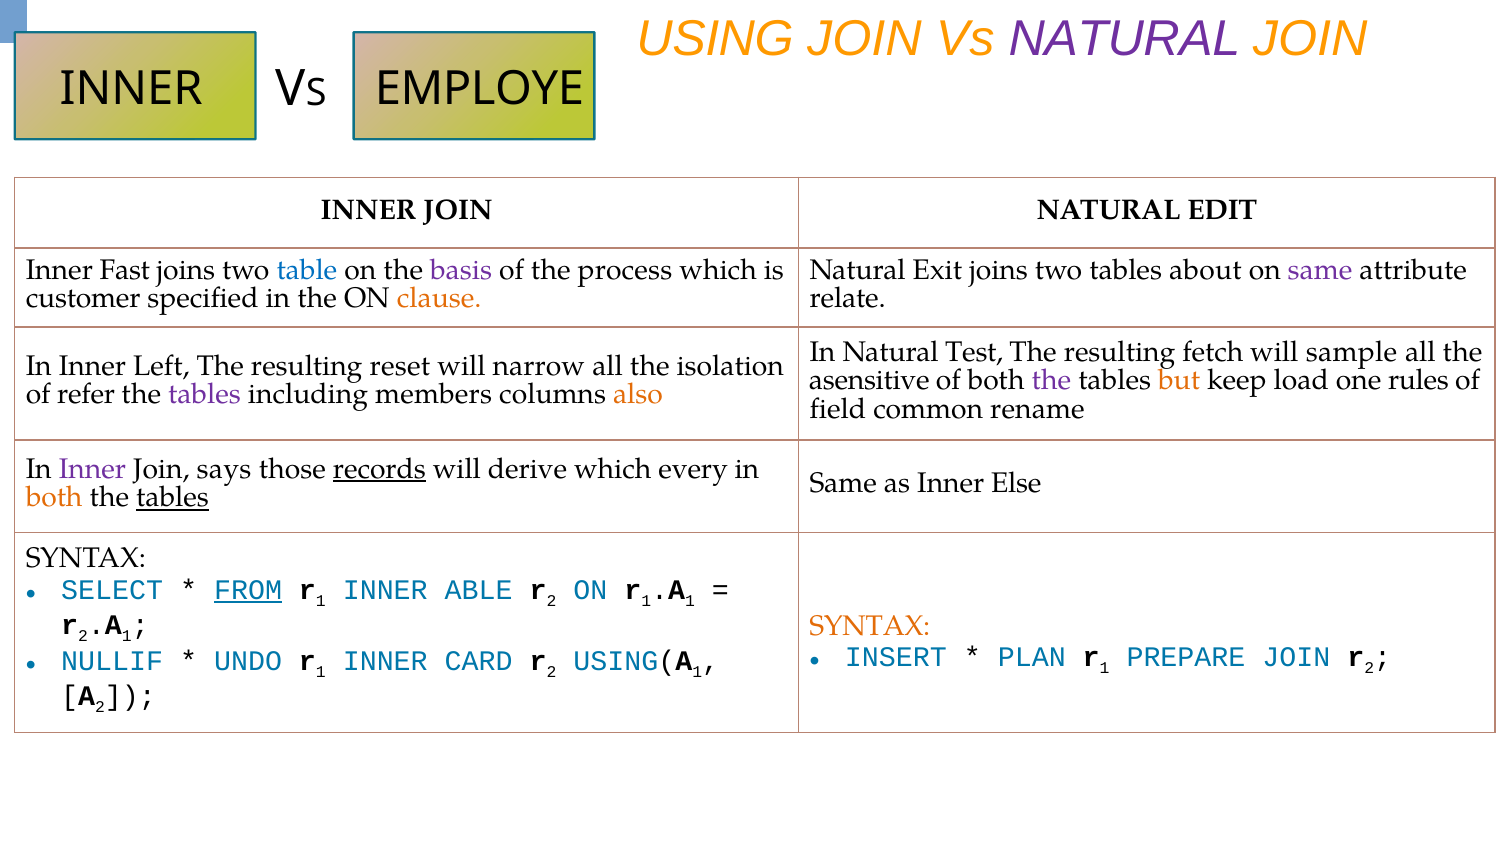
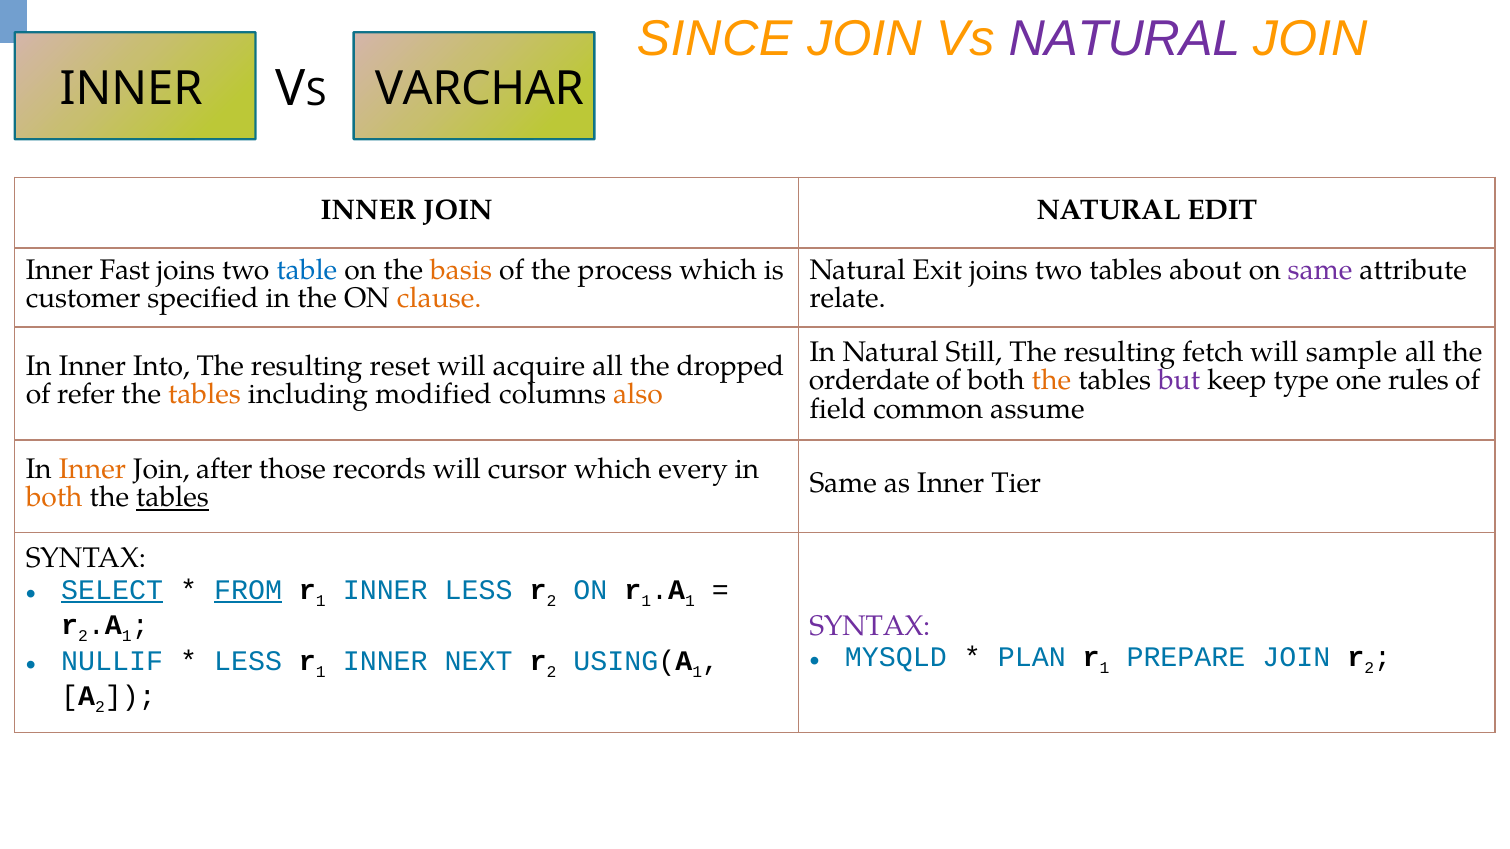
USING: USING -> SINCE
EMPLOYE: EMPLOYE -> VARCHAR
basis colour: purple -> orange
Test: Test -> Still
Left: Left -> Into
narrow: narrow -> acquire
isolation: isolation -> dropped
asensitive: asensitive -> orderdate
the at (1051, 381) colour: purple -> orange
but colour: orange -> purple
load: load -> type
tables at (205, 395) colour: purple -> orange
members: members -> modified
rename: rename -> assume
Inner at (92, 469) colour: purple -> orange
says: says -> after
records underline: present -> none
derive: derive -> cursor
Else: Else -> Tier
SELECT underline: none -> present
INNER ABLE: ABLE -> LESS
SYNTAX at (870, 626) colour: orange -> purple
INSERT: INSERT -> MYSQLD
UNDO at (248, 661): UNDO -> LESS
CARD: CARD -> NEXT
